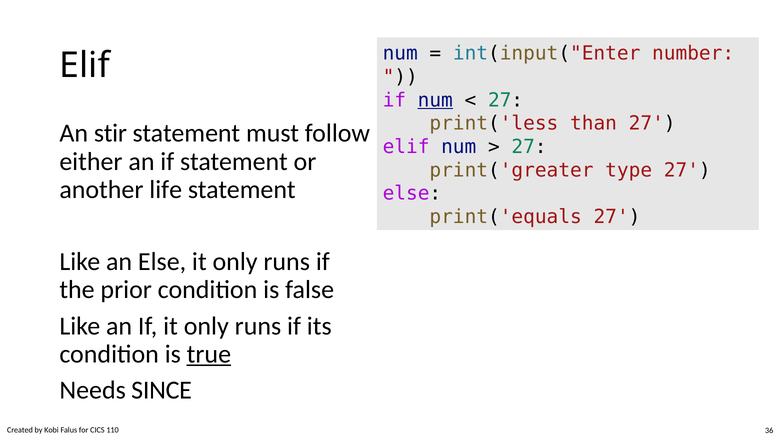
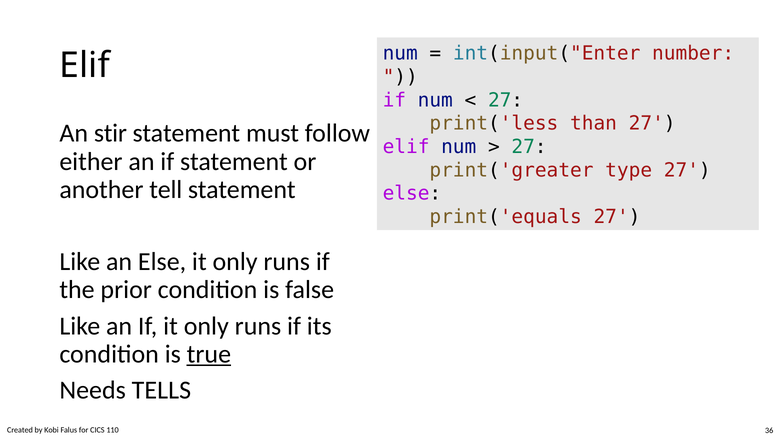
num at (435, 100) underline: present -> none
life: life -> tell
SINCE: SINCE -> TELLS
